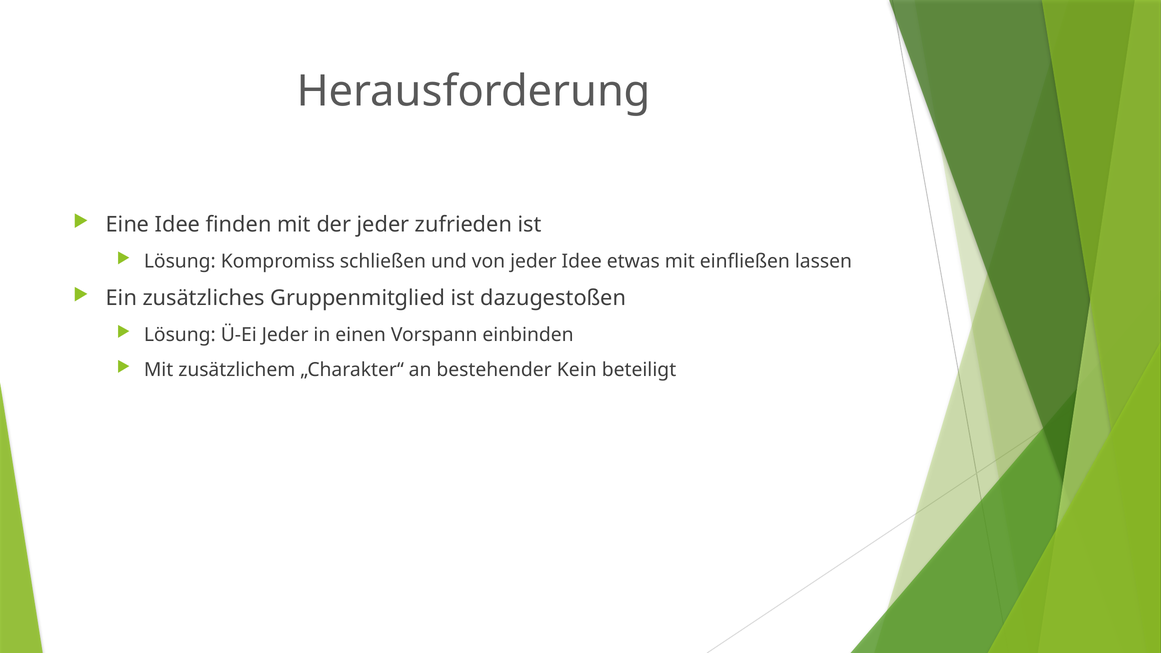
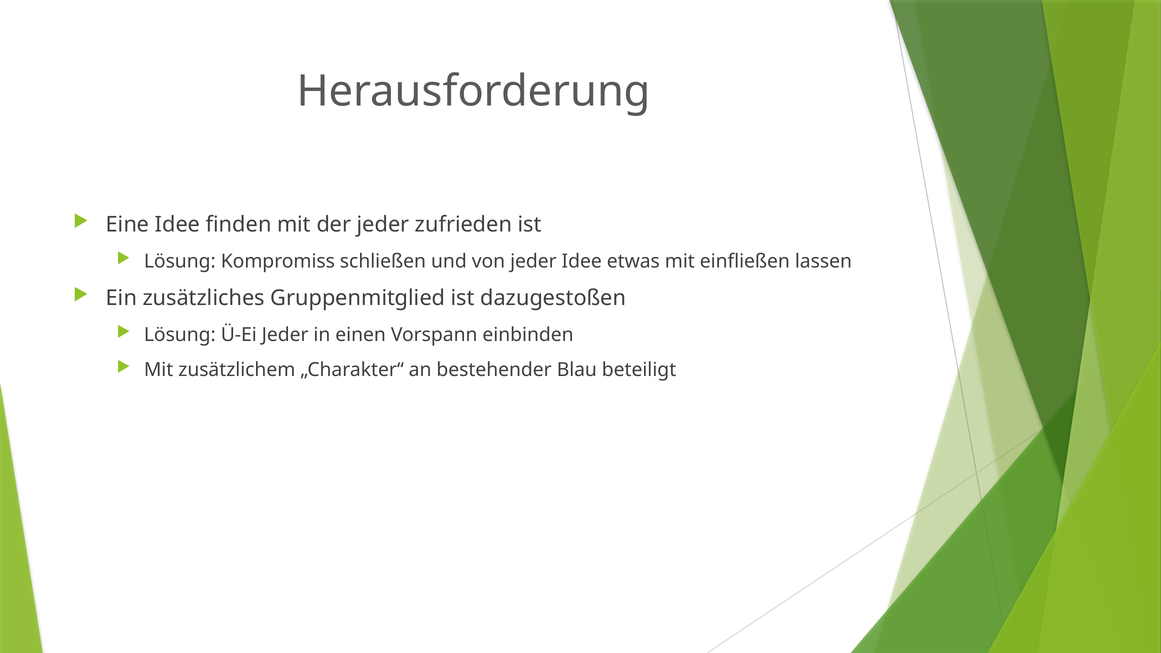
Kein: Kein -> Blau
